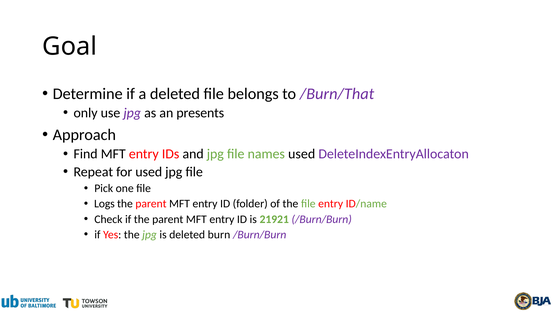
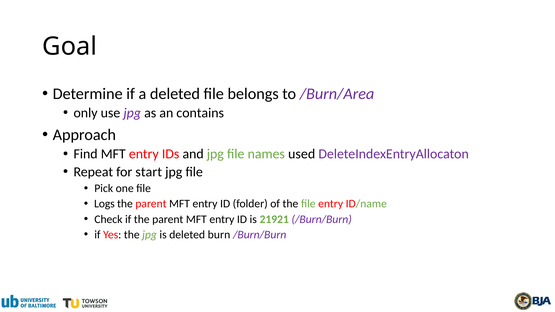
/Burn/That: /Burn/That -> /Burn/Area
presents: presents -> contains
for used: used -> start
